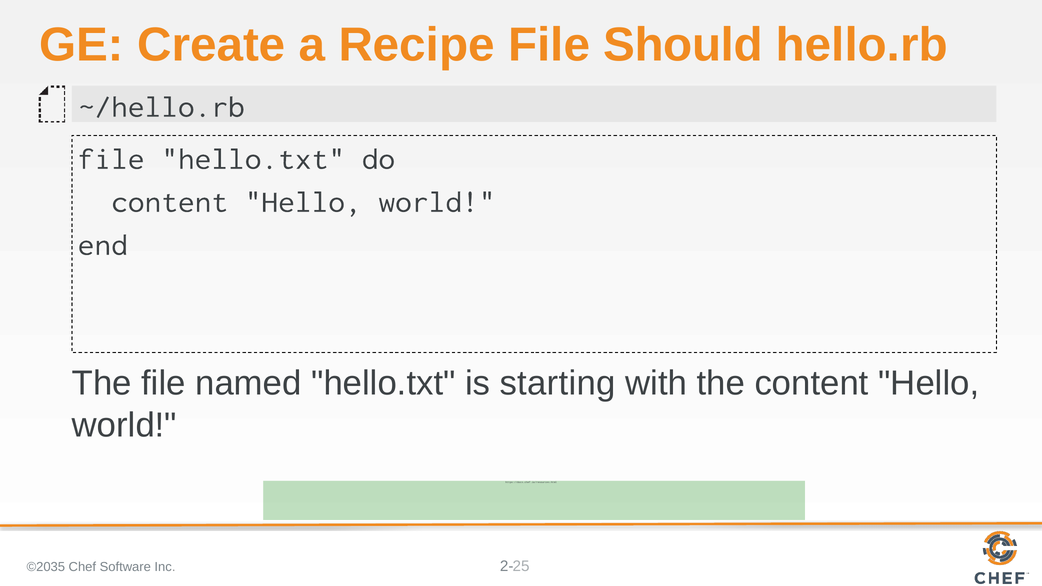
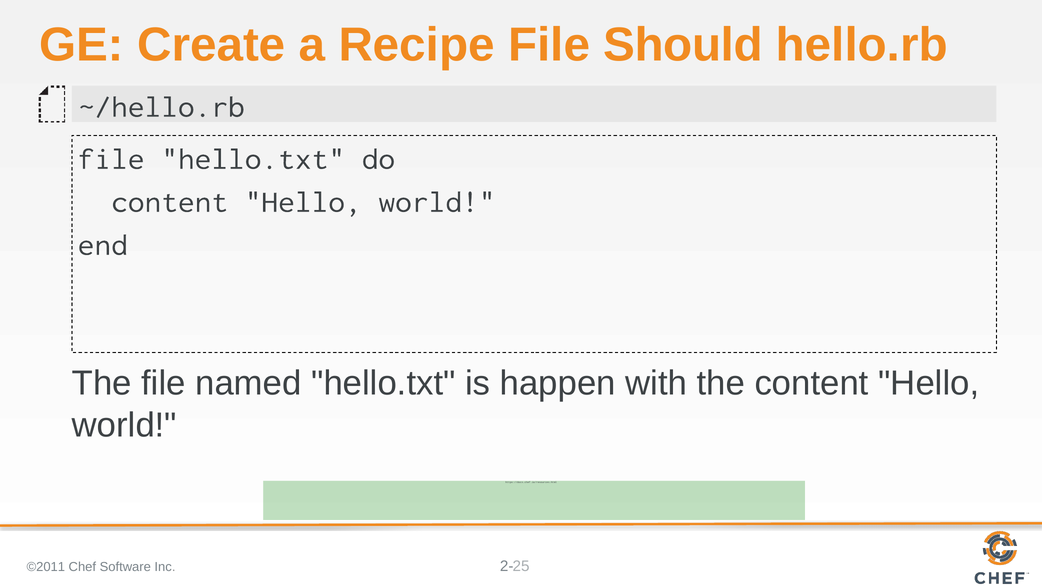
starting: starting -> happen
©2035: ©2035 -> ©2011
